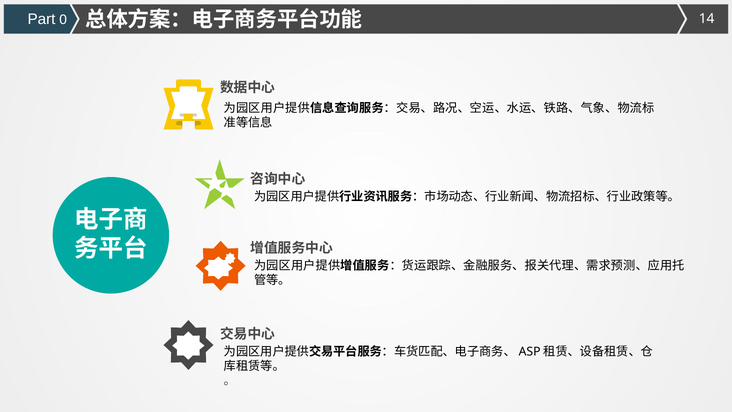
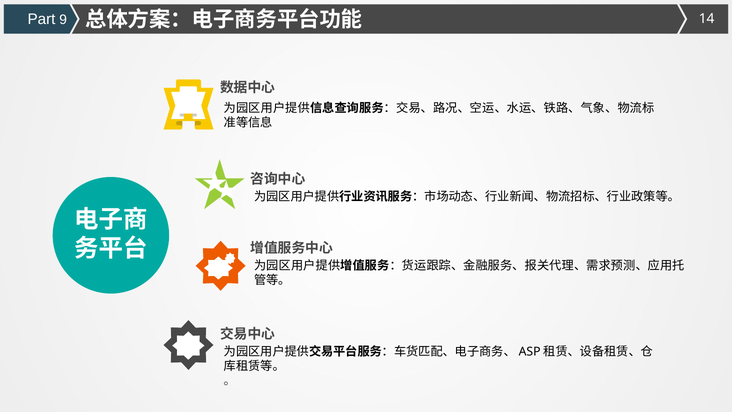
0: 0 -> 9
